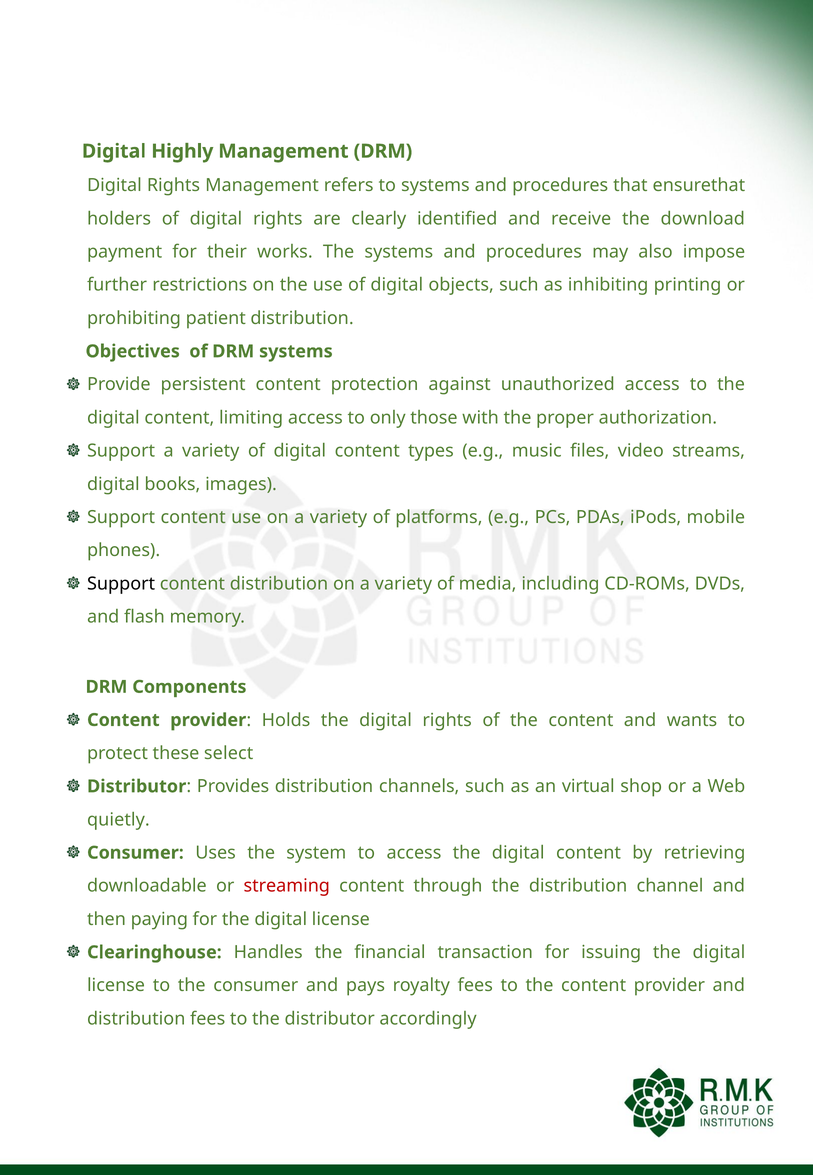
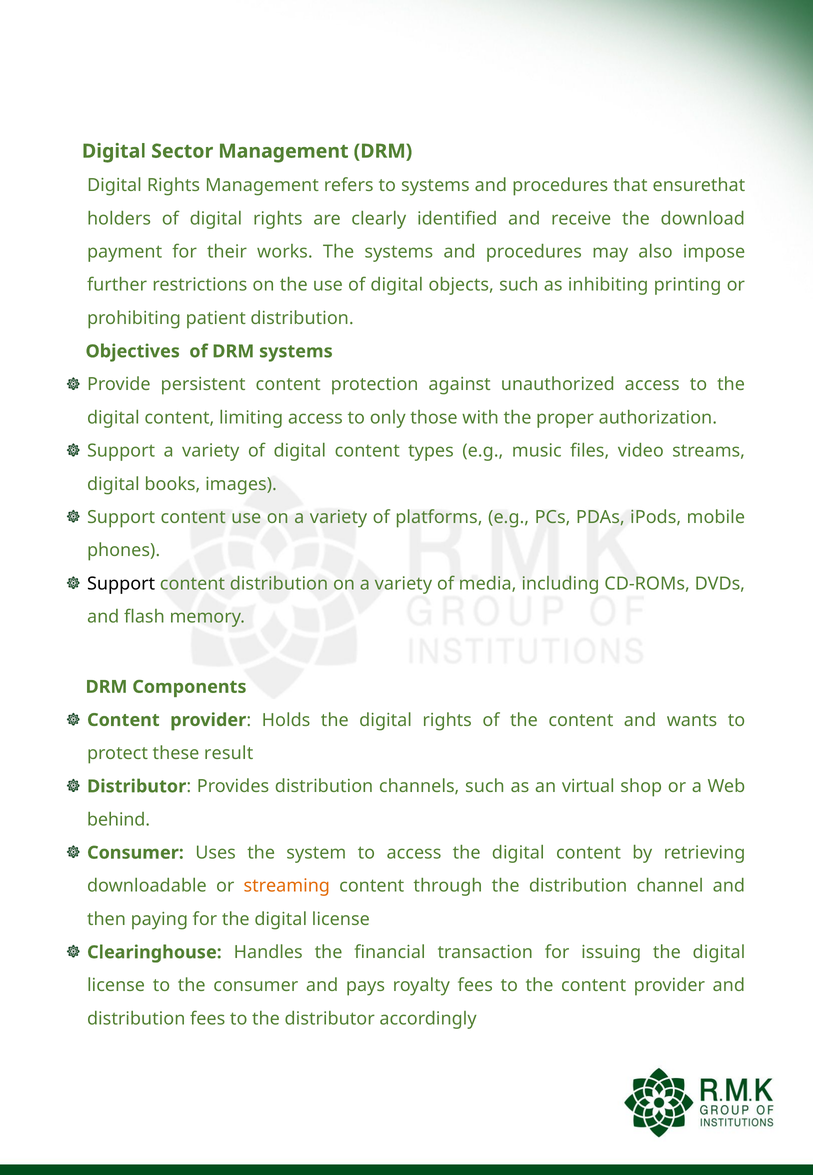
Highly: Highly -> Sector
select: select -> result
quietly: quietly -> behind
streaming colour: red -> orange
